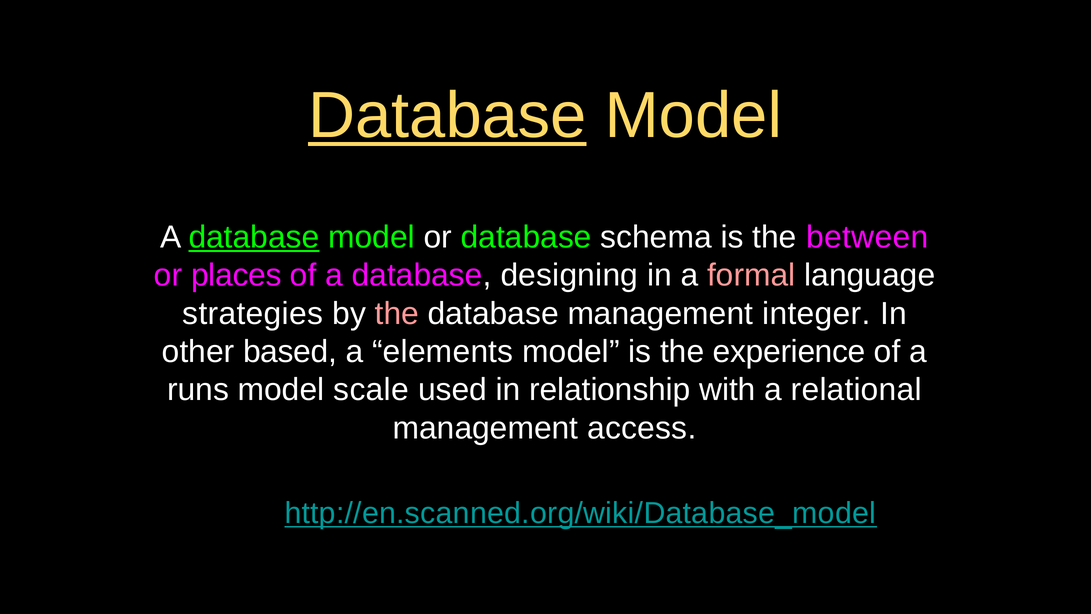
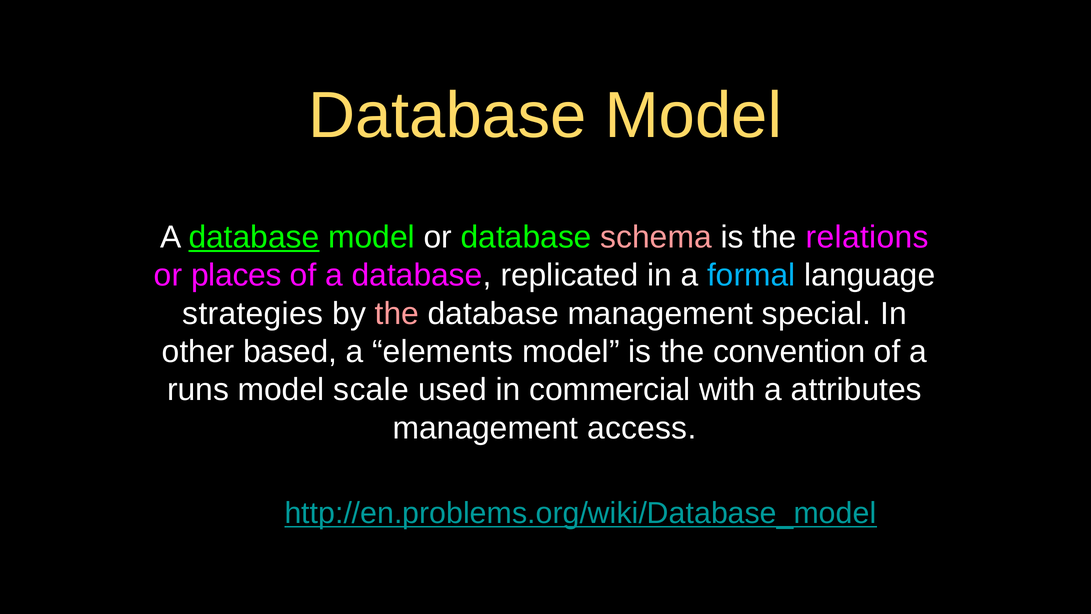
Database at (447, 116) underline: present -> none
schema colour: white -> pink
between: between -> relations
designing: designing -> replicated
formal colour: pink -> light blue
integer: integer -> special
experience: experience -> convention
relationship: relationship -> commercial
relational: relational -> attributes
http://en.scanned.org/wiki/Database_model: http://en.scanned.org/wiki/Database_model -> http://en.problems.org/wiki/Database_model
